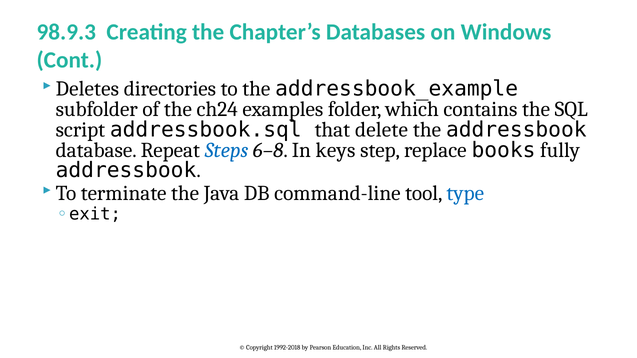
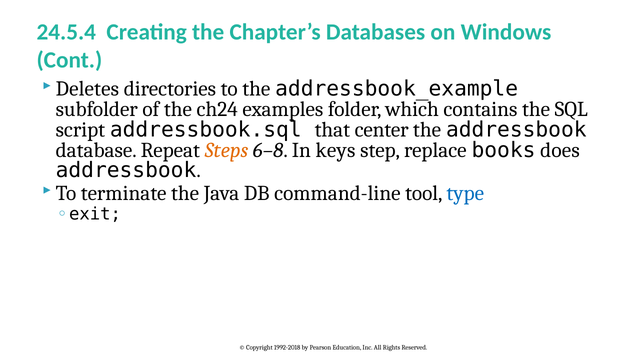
98.9.3: 98.9.3 -> 24.5.4
delete: delete -> center
Steps colour: blue -> orange
fully: fully -> does
